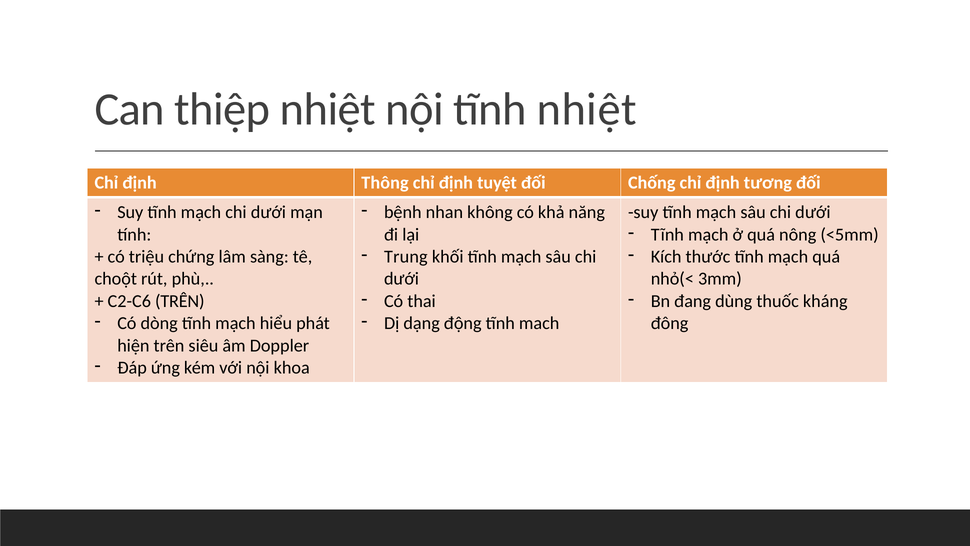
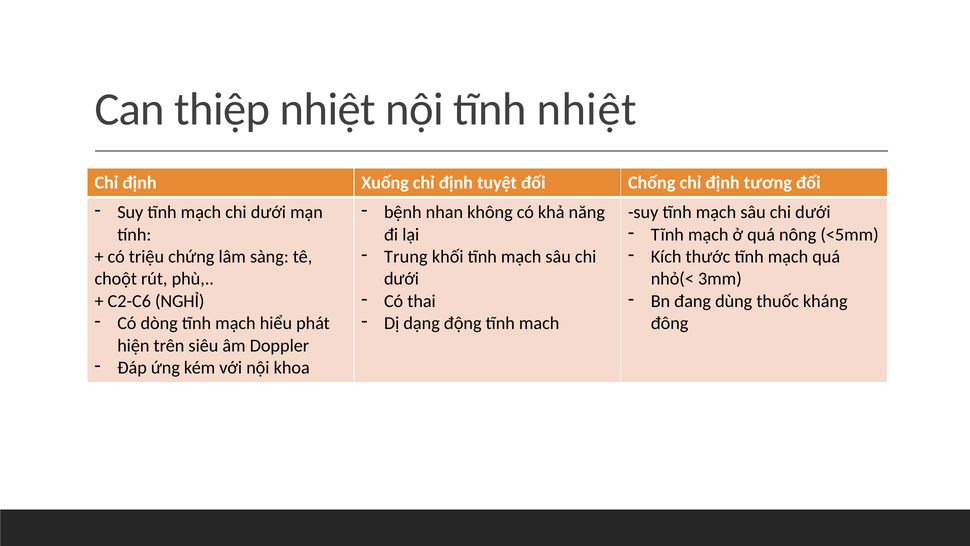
Thông: Thông -> Xuống
C2-C6 TRÊN: TRÊN -> NGHỈ
